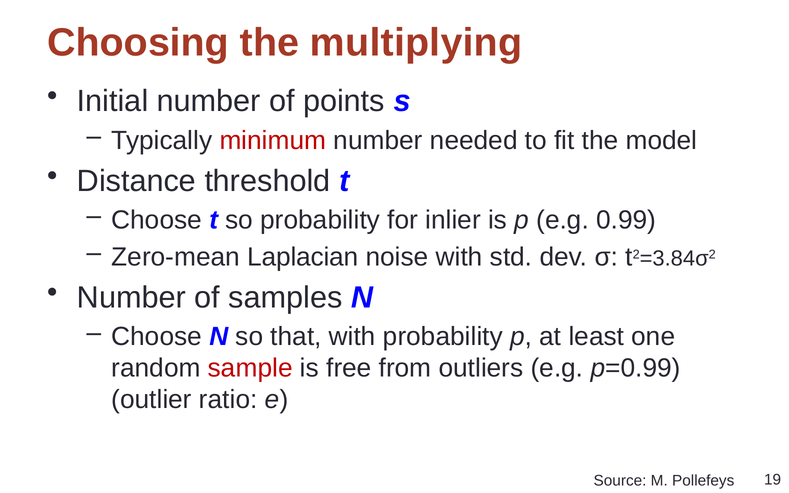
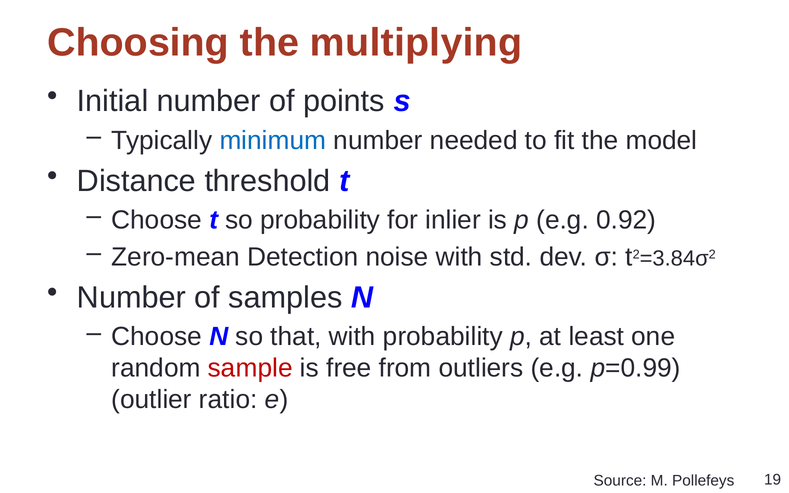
minimum colour: red -> blue
0.99: 0.99 -> 0.92
Laplacian: Laplacian -> Detection
